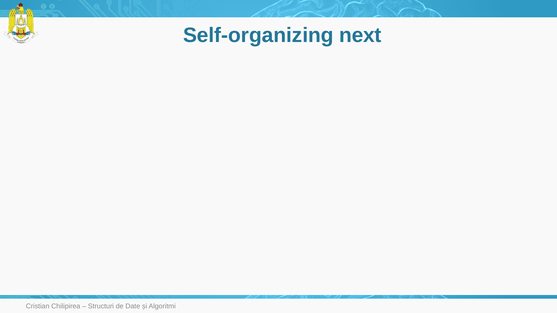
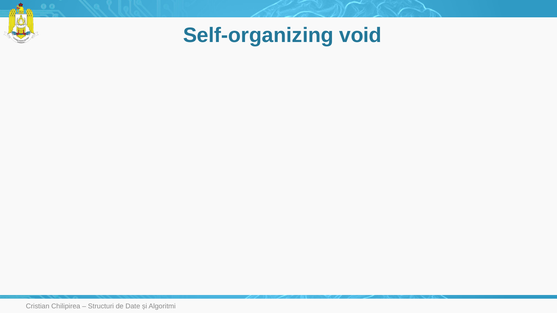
next: next -> void
